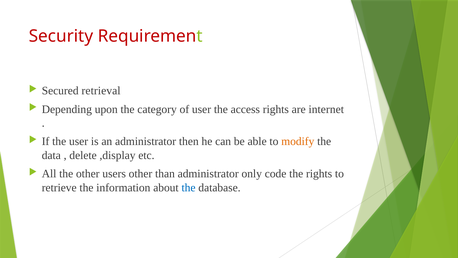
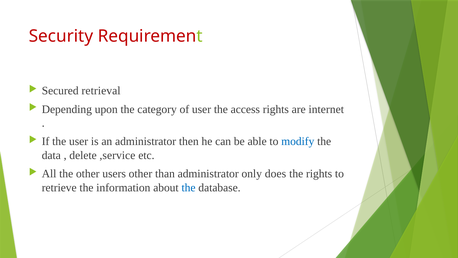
modify colour: orange -> blue
,display: ,display -> ,service
code: code -> does
